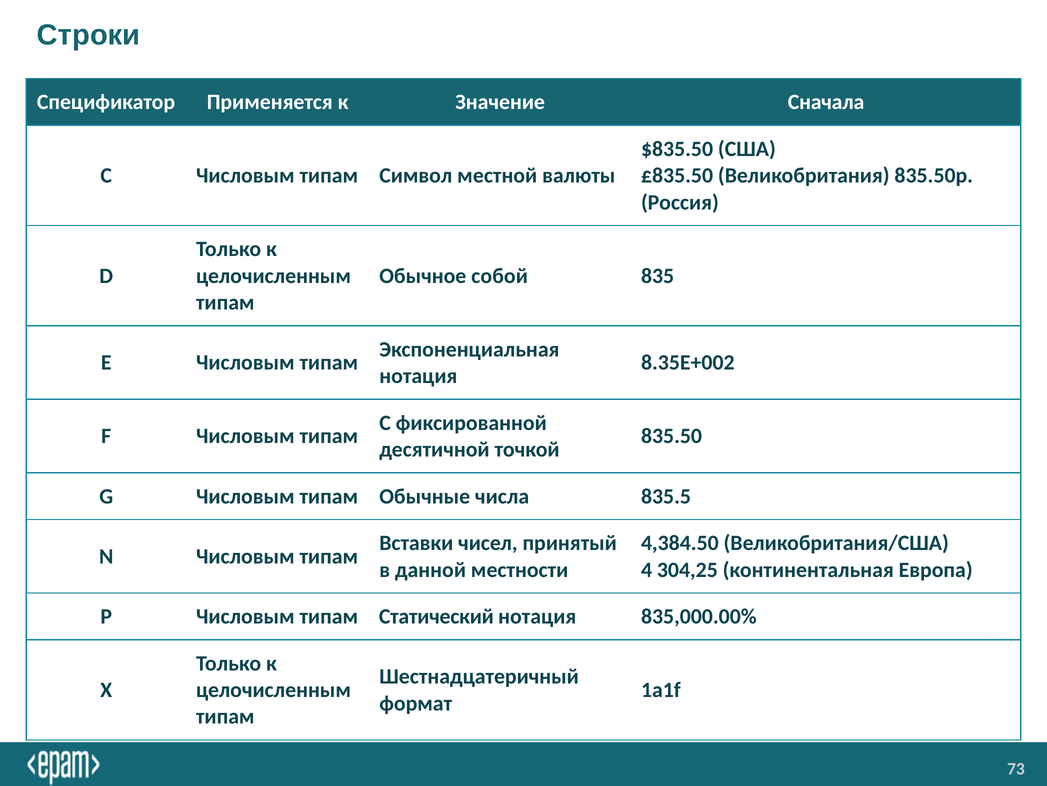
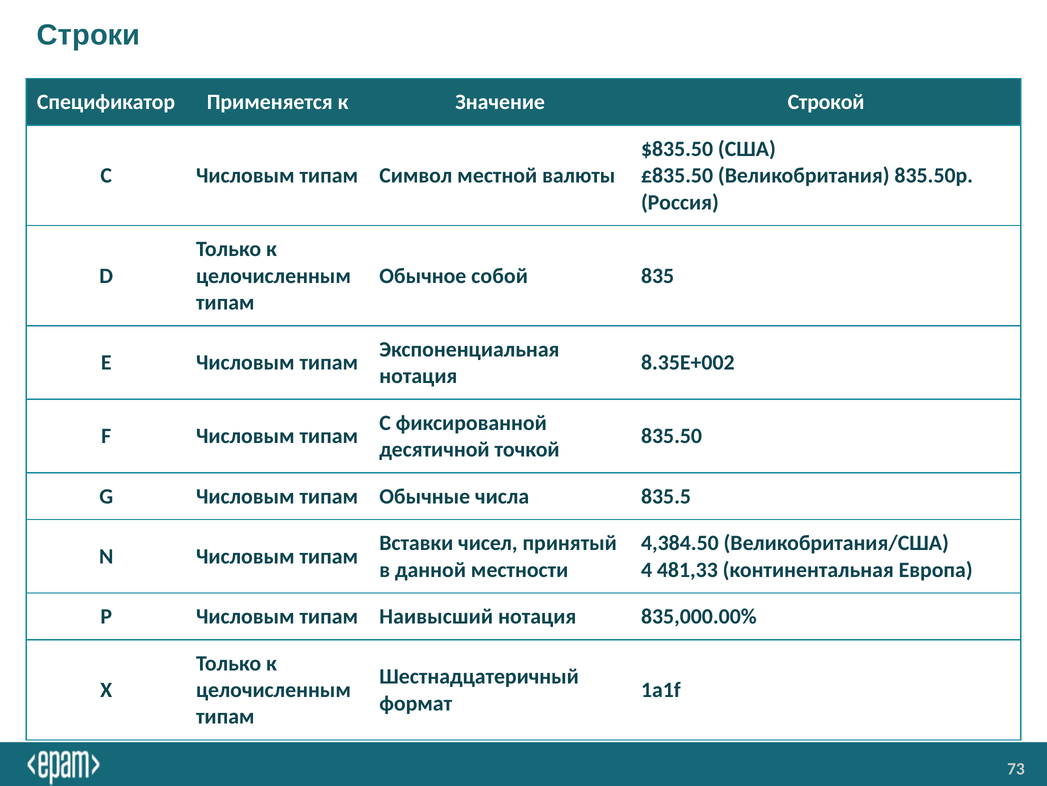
Сначала: Сначала -> Строкой
304,25: 304,25 -> 481,33
Статический: Статический -> Наивысший
